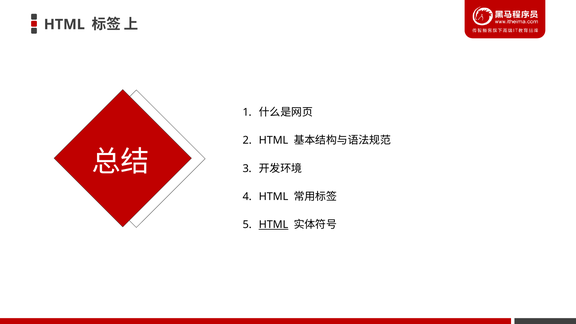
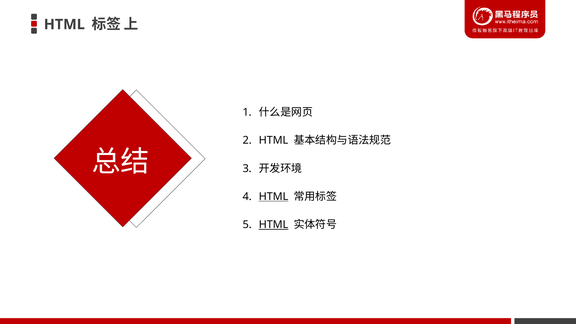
HTML at (274, 197) underline: none -> present
